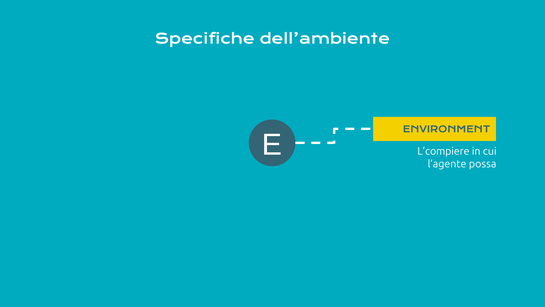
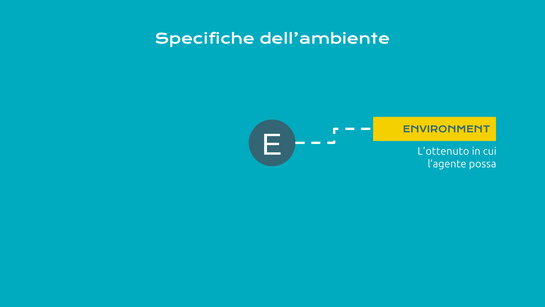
L’compiere: L’compiere -> L’ottenuto
